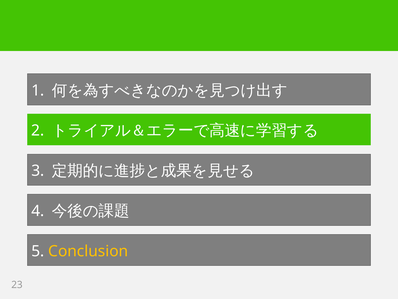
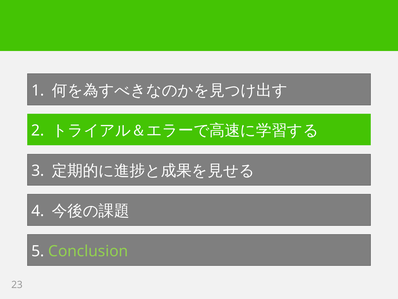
Conclusion colour: yellow -> light green
